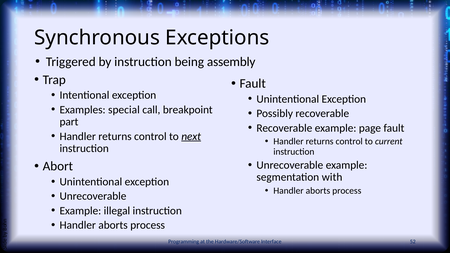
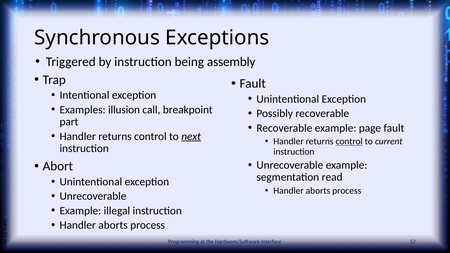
special: special -> illusion
control at (349, 142) underline: none -> present
with: with -> read
